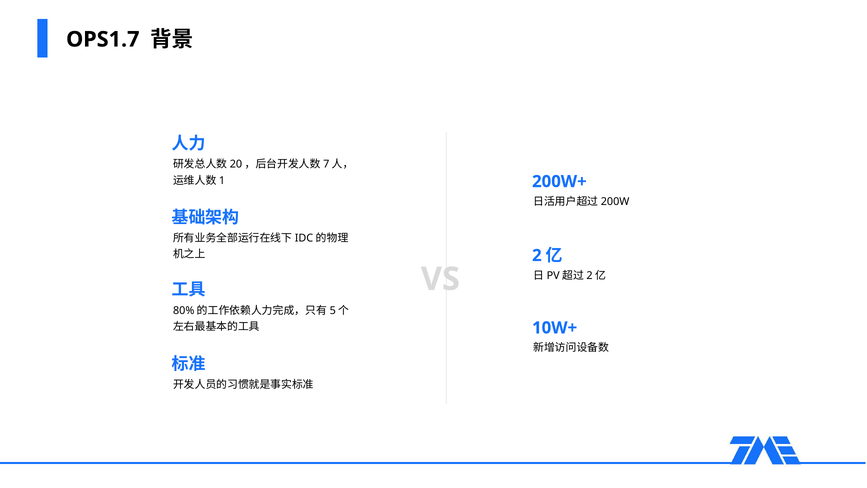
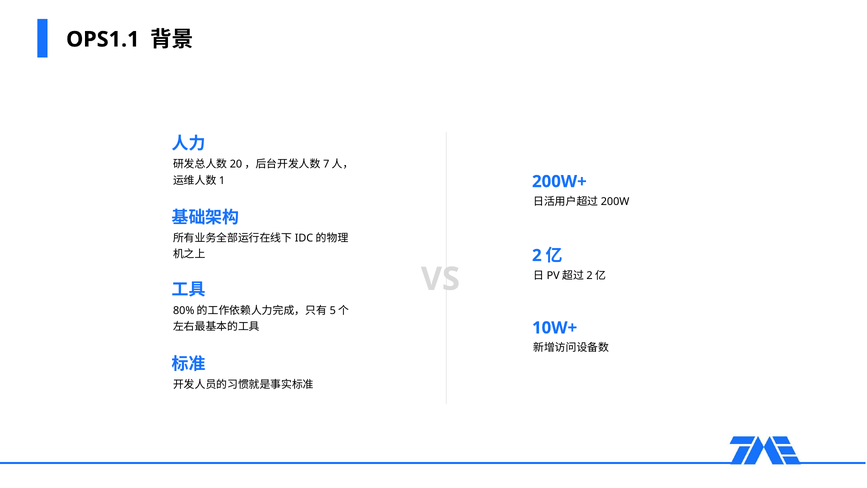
OPS1.7: OPS1.7 -> OPS1.1
